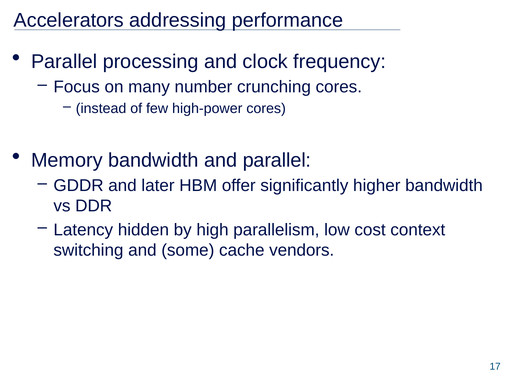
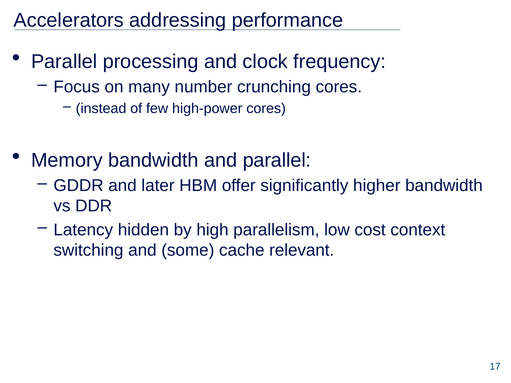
vendors: vendors -> relevant
